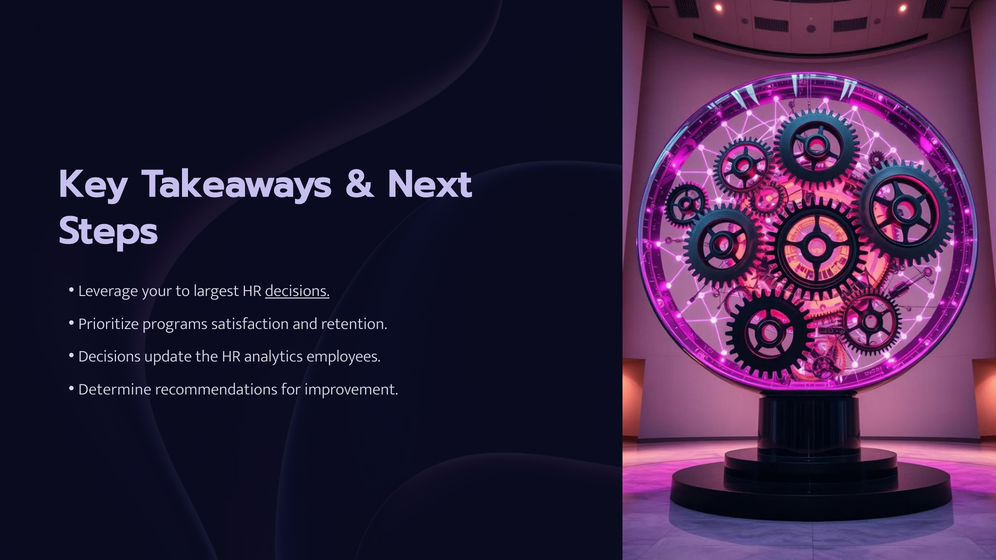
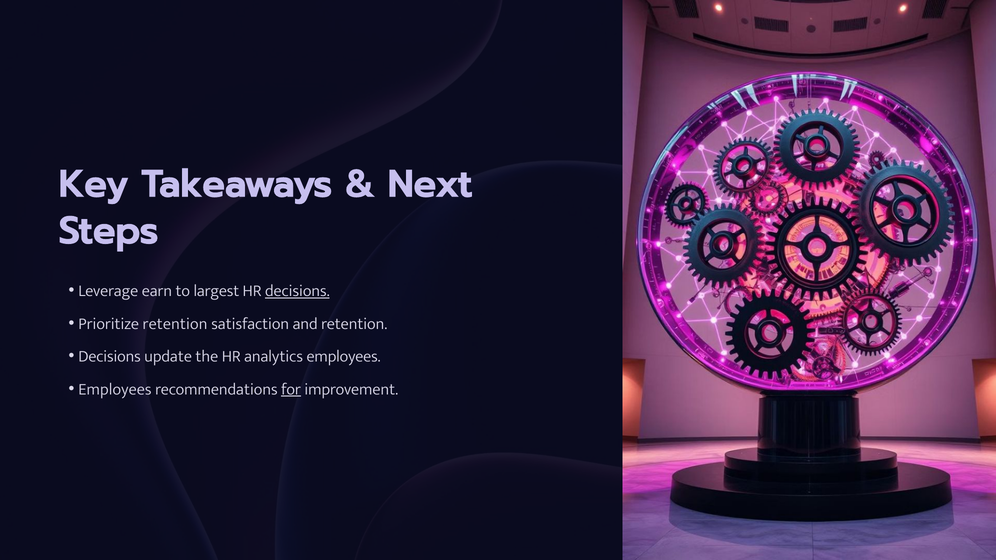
your: your -> earn
Prioritize programs: programs -> retention
Determine at (115, 389): Determine -> Employees
for underline: none -> present
